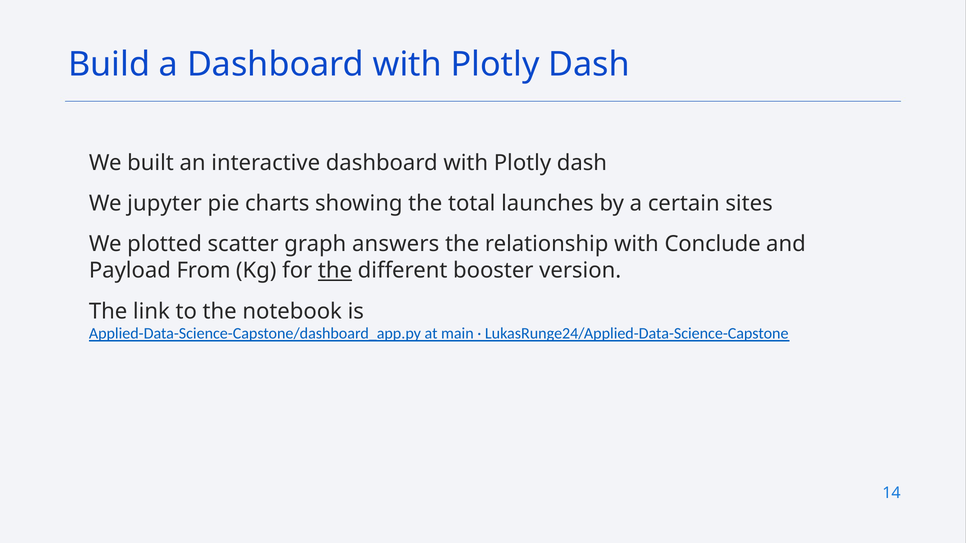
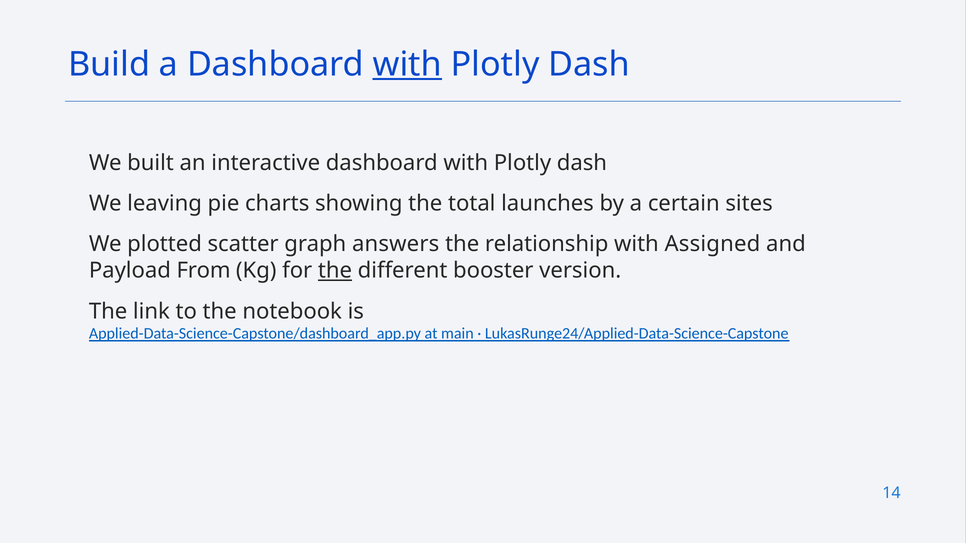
with at (407, 65) underline: none -> present
jupyter: jupyter -> leaving
Conclude: Conclude -> Assigned
